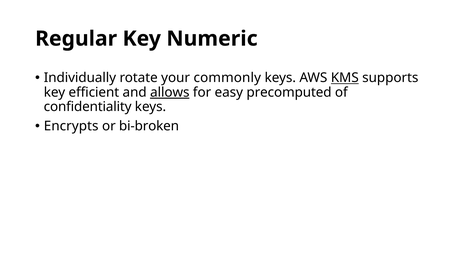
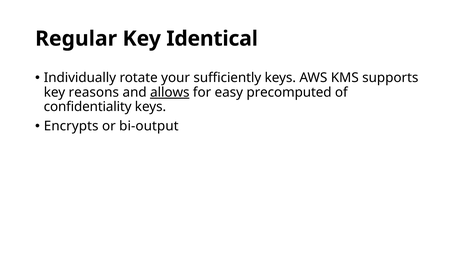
Numeric: Numeric -> Identical
commonly: commonly -> sufficiently
KMS underline: present -> none
efficient: efficient -> reasons
bi-broken: bi-broken -> bi-output
